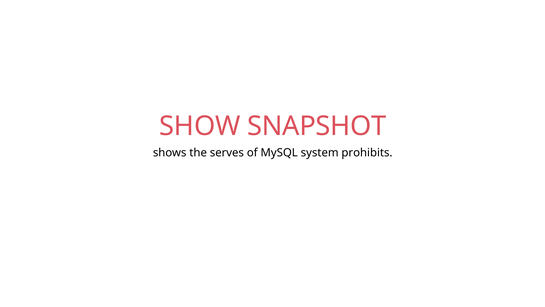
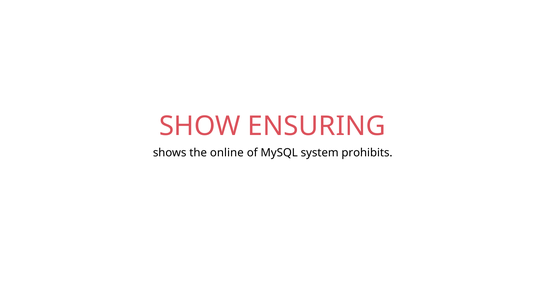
SNAPSHOT: SNAPSHOT -> ENSURING
serves: serves -> online
